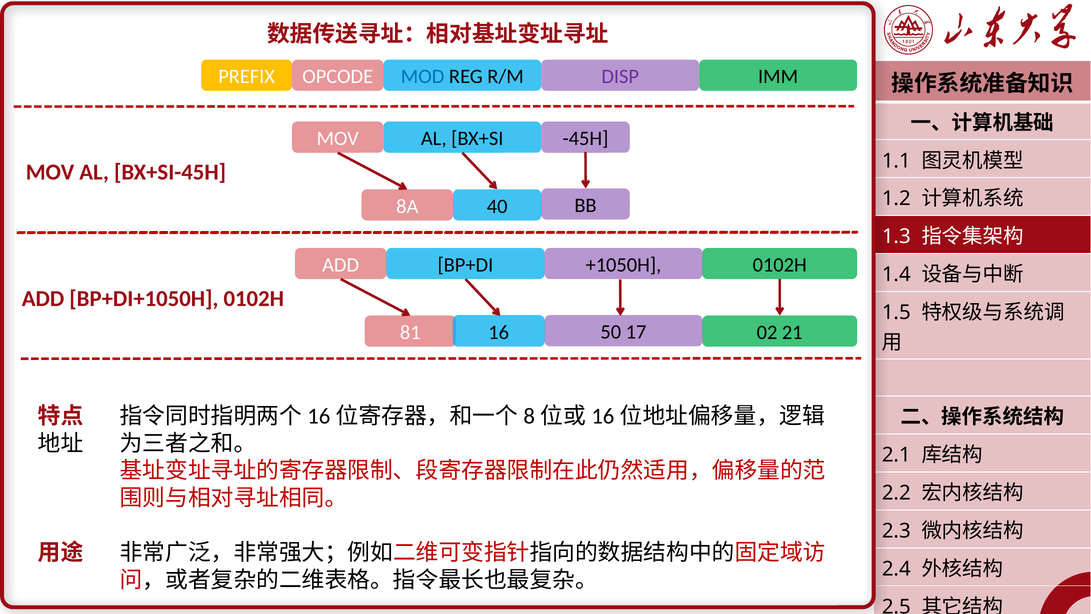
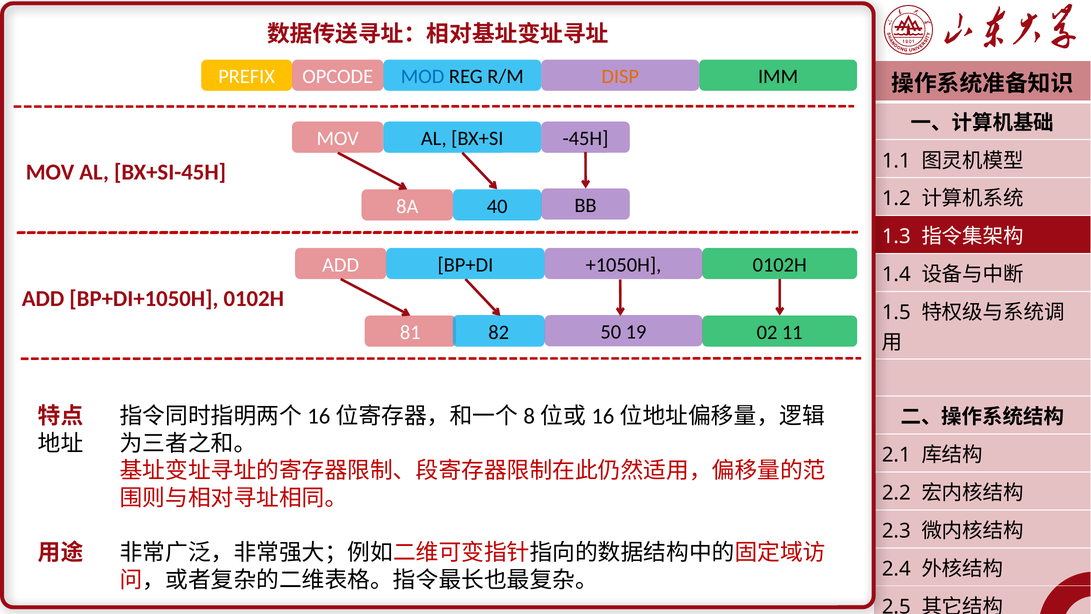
DISP colour: purple -> orange
17: 17 -> 19
16: 16 -> 82
21: 21 -> 11
